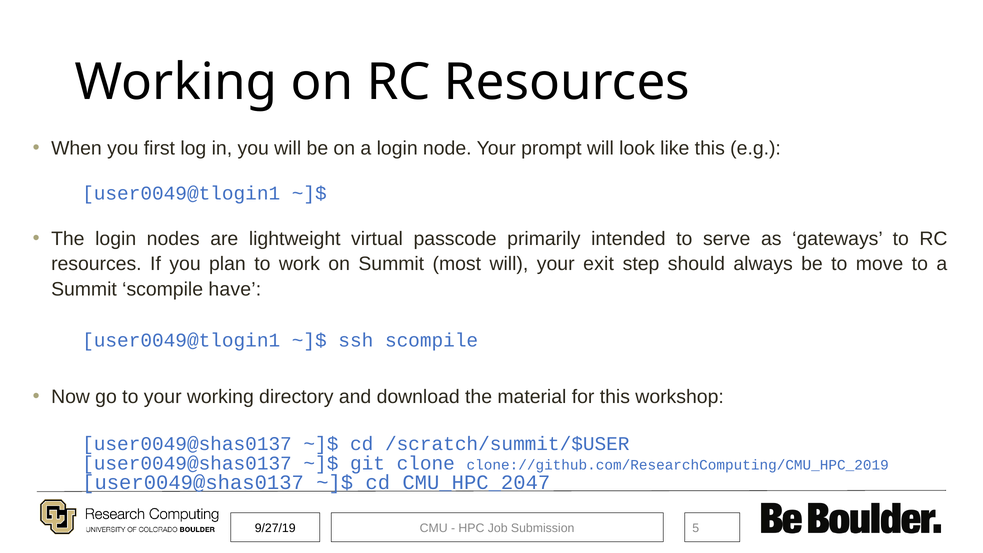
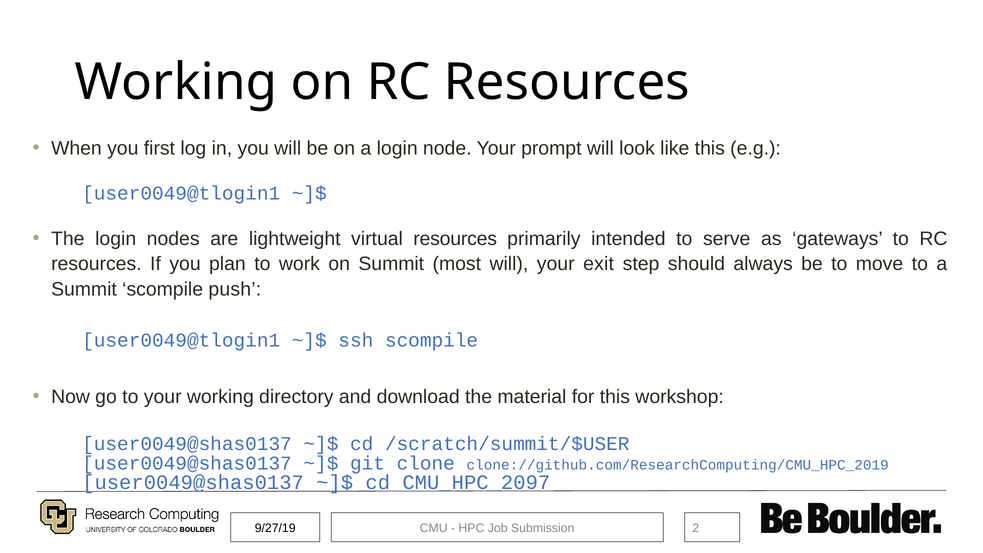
virtual passcode: passcode -> resources
have: have -> push
CMU_HPC_2047: CMU_HPC_2047 -> CMU_HPC_2097
5: 5 -> 2
